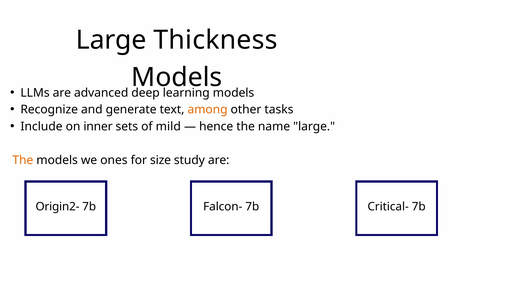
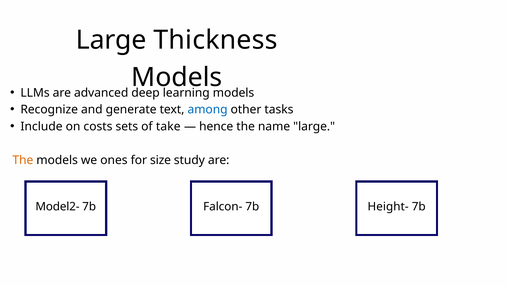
among colour: orange -> blue
inner: inner -> costs
mild: mild -> take
Origin2-: Origin2- -> Model2-
Critical-: Critical- -> Height-
